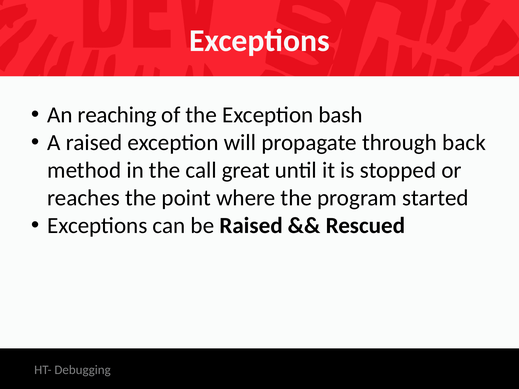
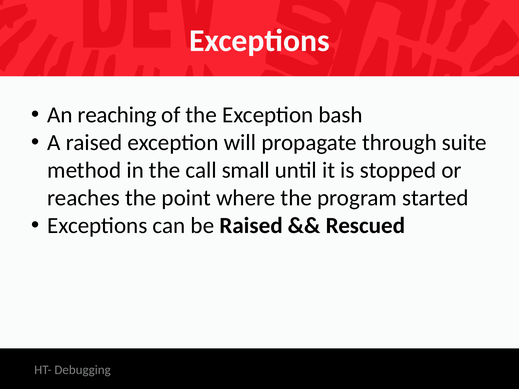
back: back -> suite
great: great -> small
